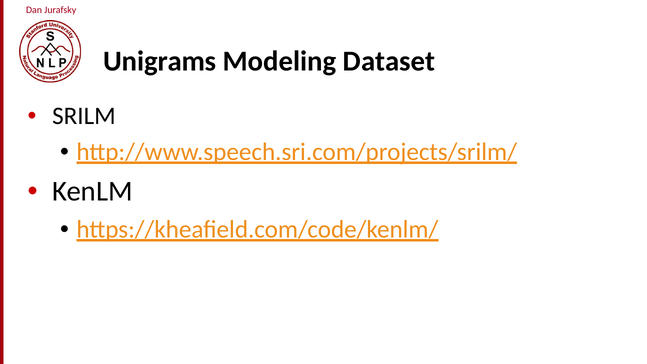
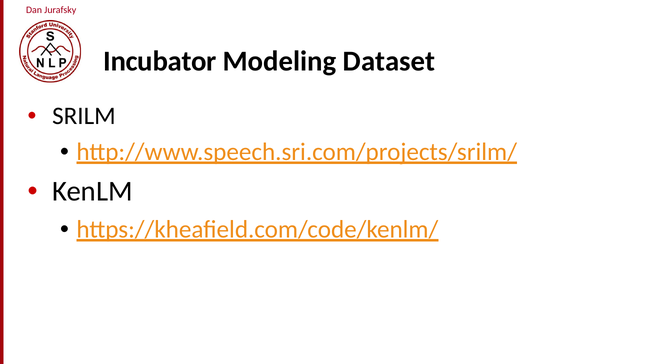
Unigrams: Unigrams -> Incubator
